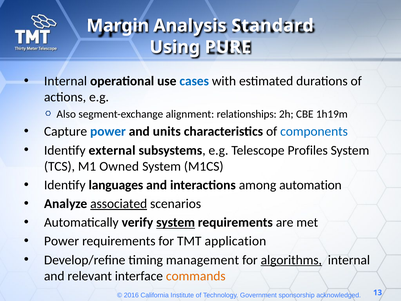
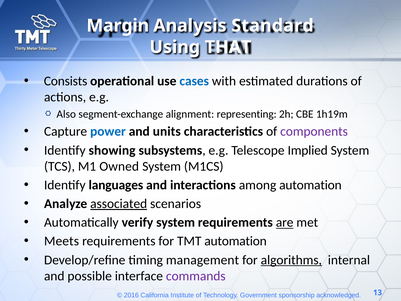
PURE: PURE -> THAT
Internal at (66, 81): Internal -> Consists
relationships: relationships -> representing
components colour: blue -> purple
external: external -> showing
Profiles: Profiles -> Implied
system at (176, 222) underline: present -> none
are underline: none -> present
Power at (62, 241): Power -> Meets
TMT application: application -> automation
relevant: relevant -> possible
commands colour: orange -> purple
